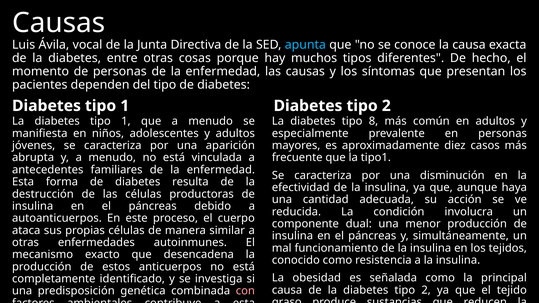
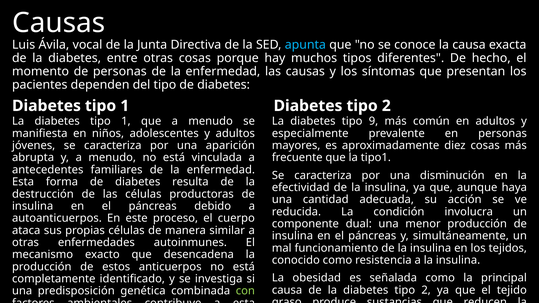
8: 8 -> 9
diez casos: casos -> cosas
con colour: pink -> light green
